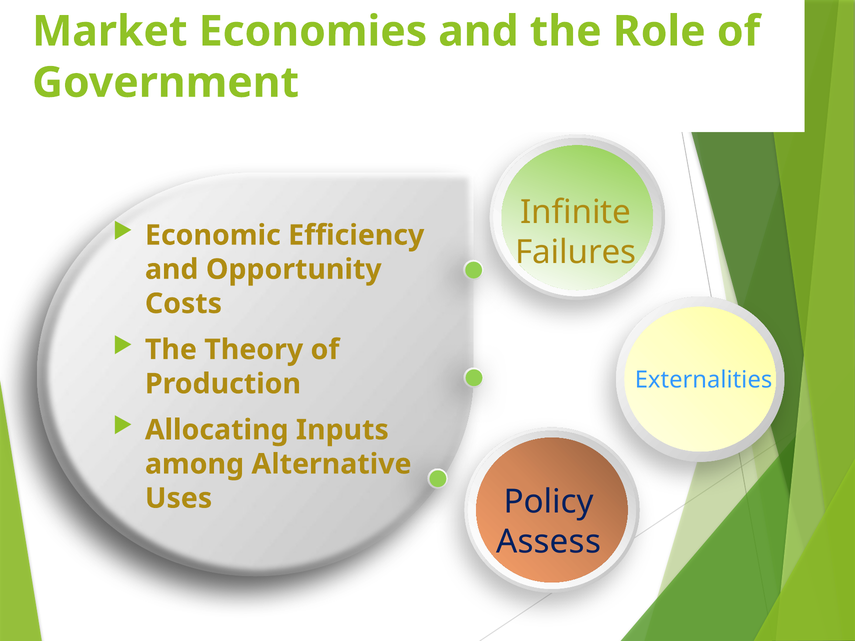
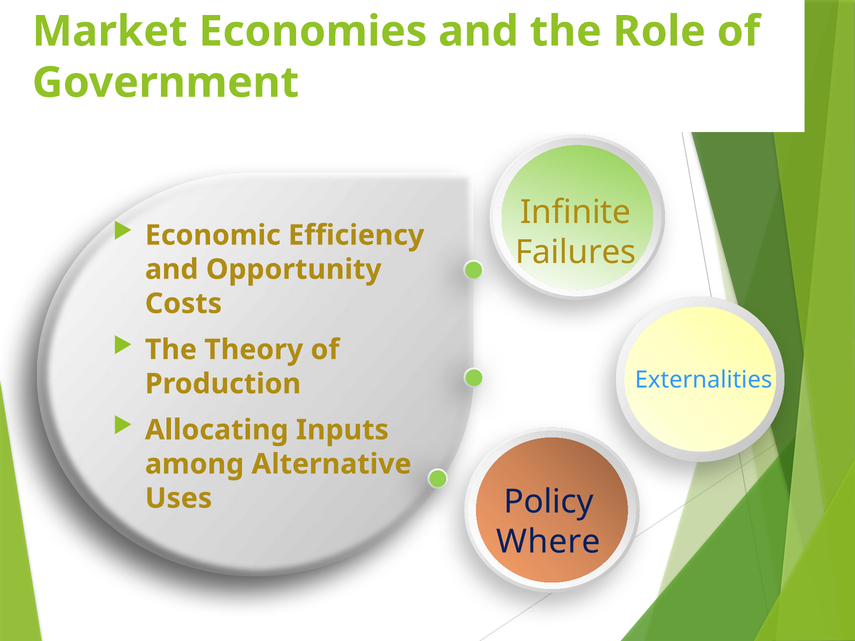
Assess: Assess -> Where
